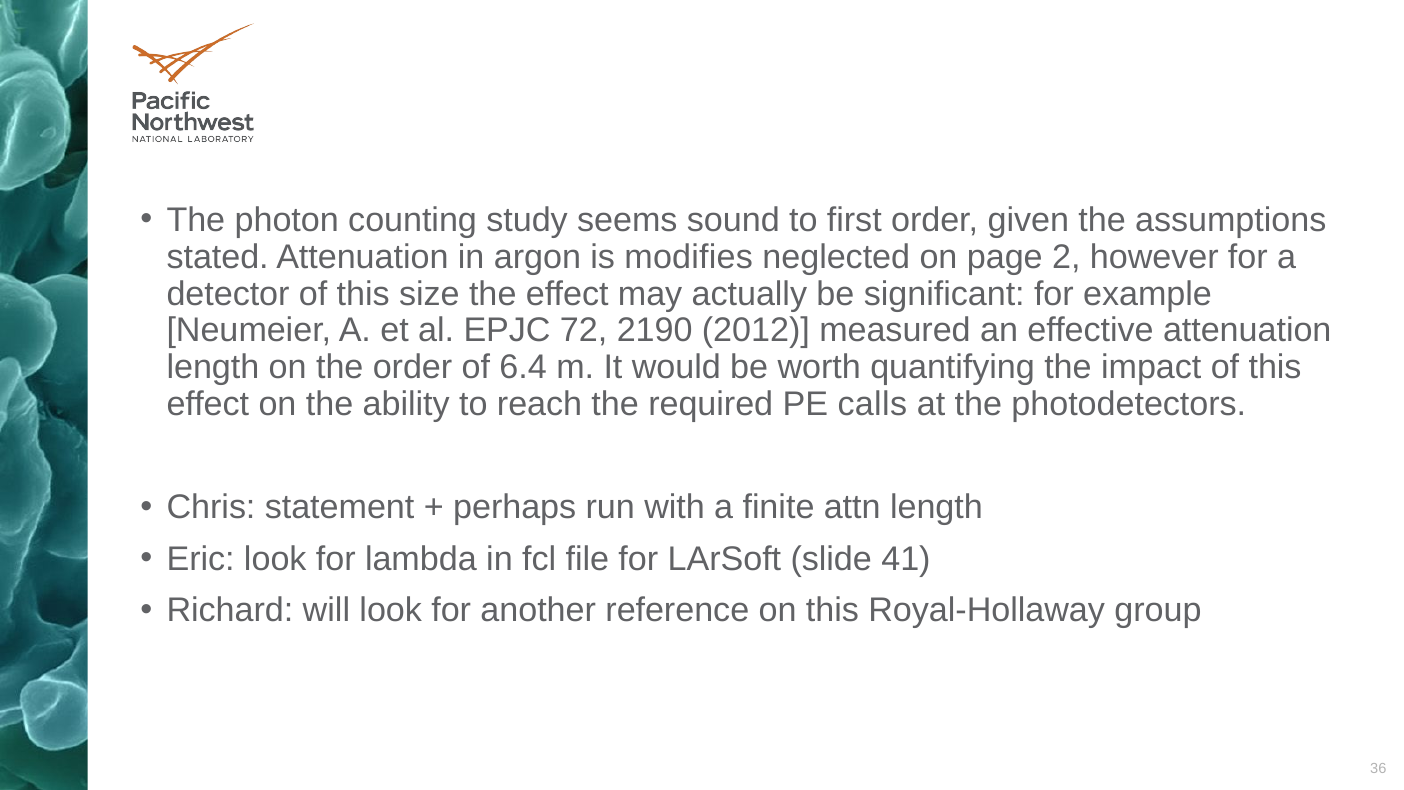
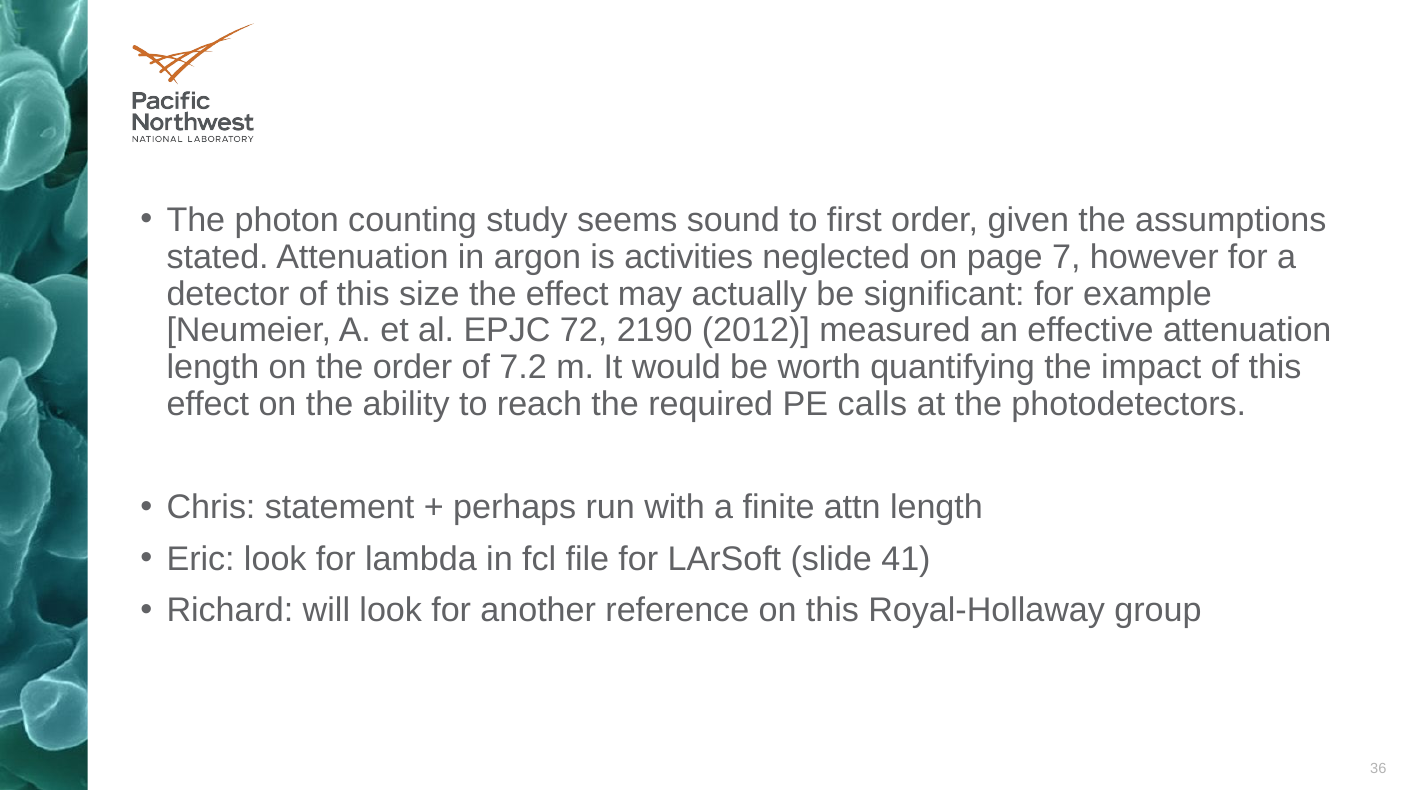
modifies: modifies -> activities
2: 2 -> 7
6.4: 6.4 -> 7.2
